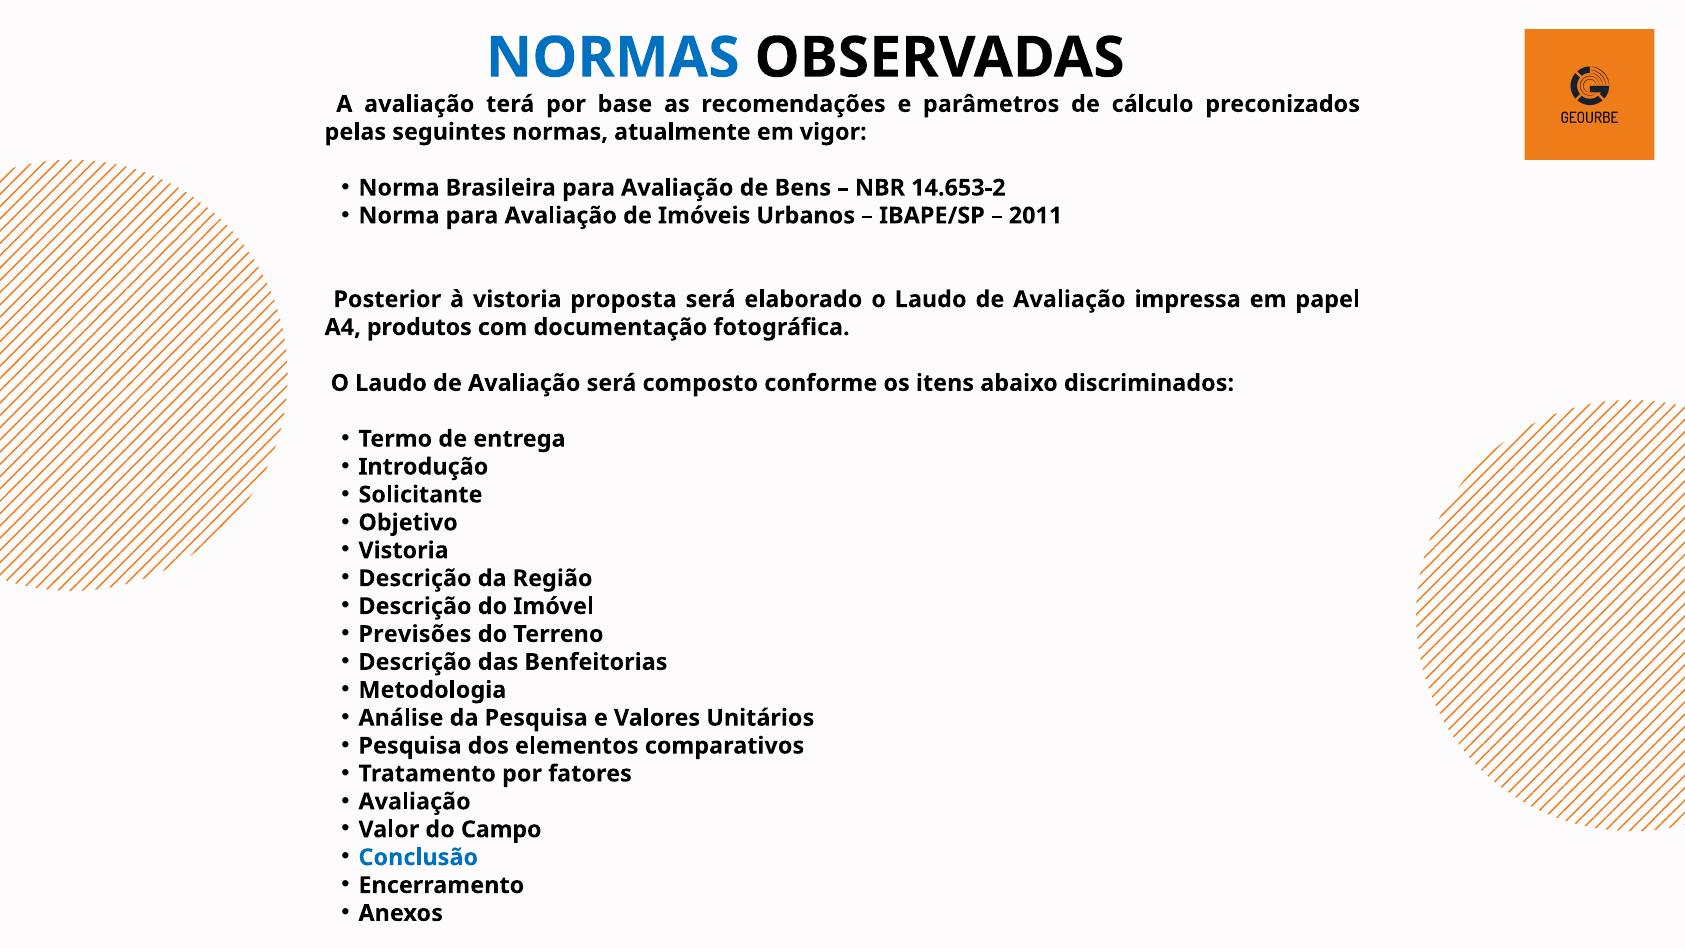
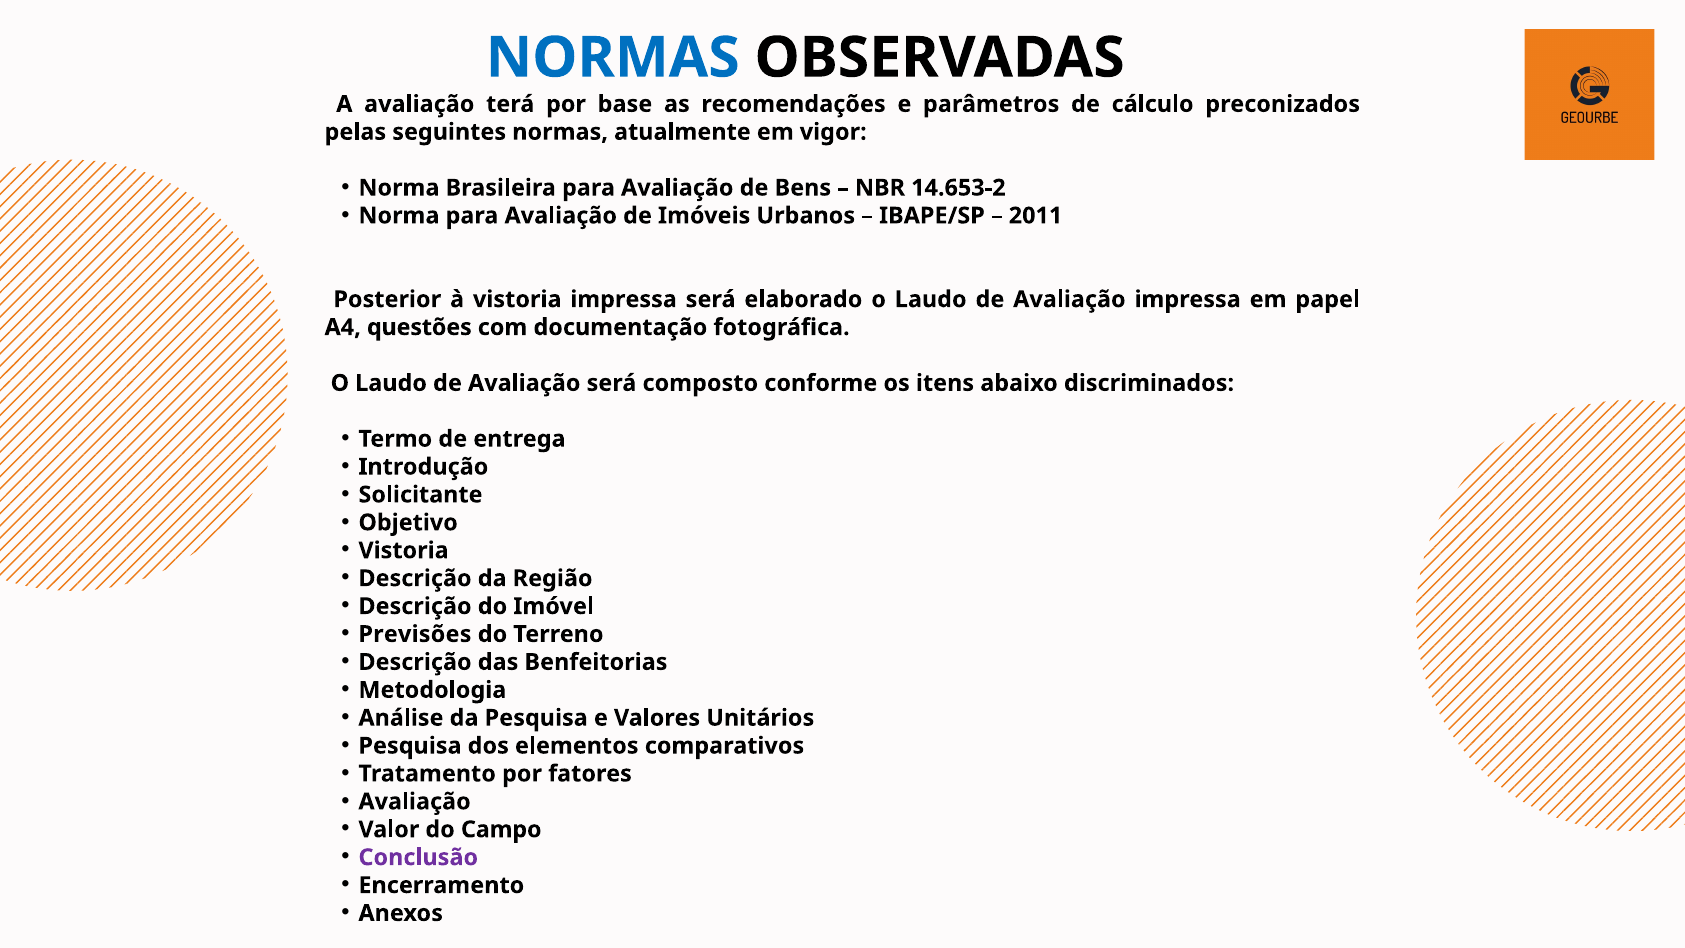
vistoria proposta: proposta -> impressa
produtos: produtos -> questões
Conclusão colour: blue -> purple
